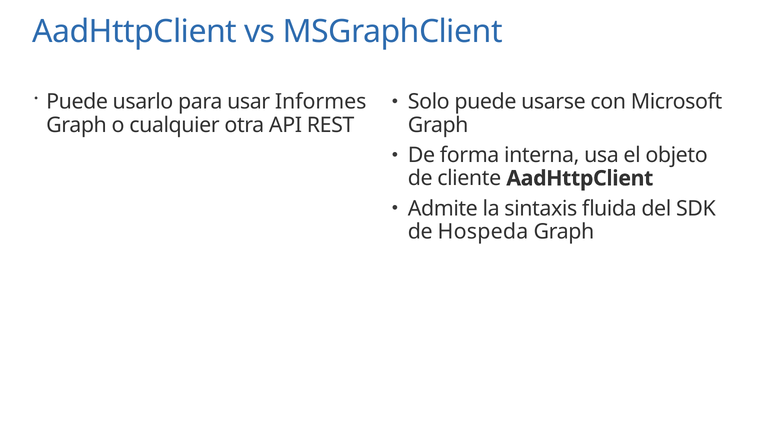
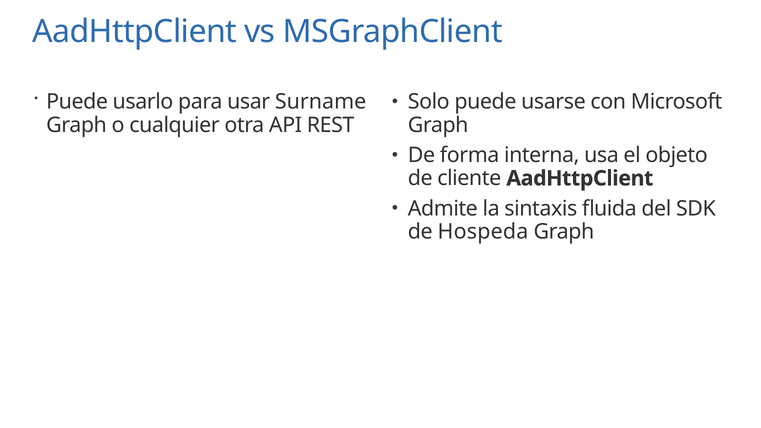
Informes: Informes -> Surname
